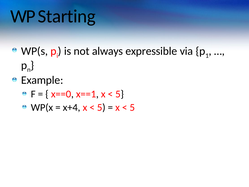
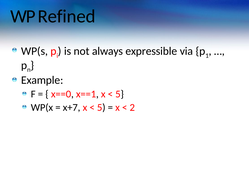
Starting: Starting -> Refined
x+4: x+4 -> x+7
5 at (132, 107): 5 -> 2
